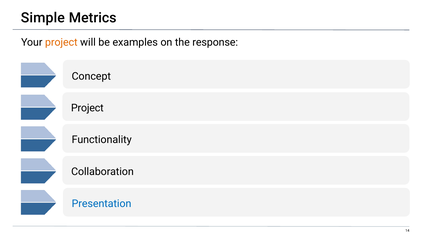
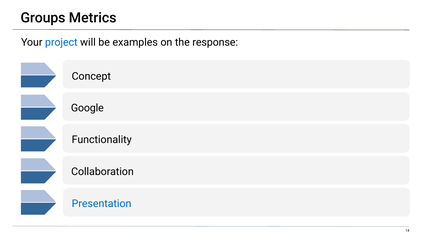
Simple: Simple -> Groups
project at (61, 42) colour: orange -> blue
Project at (87, 108): Project -> Google
